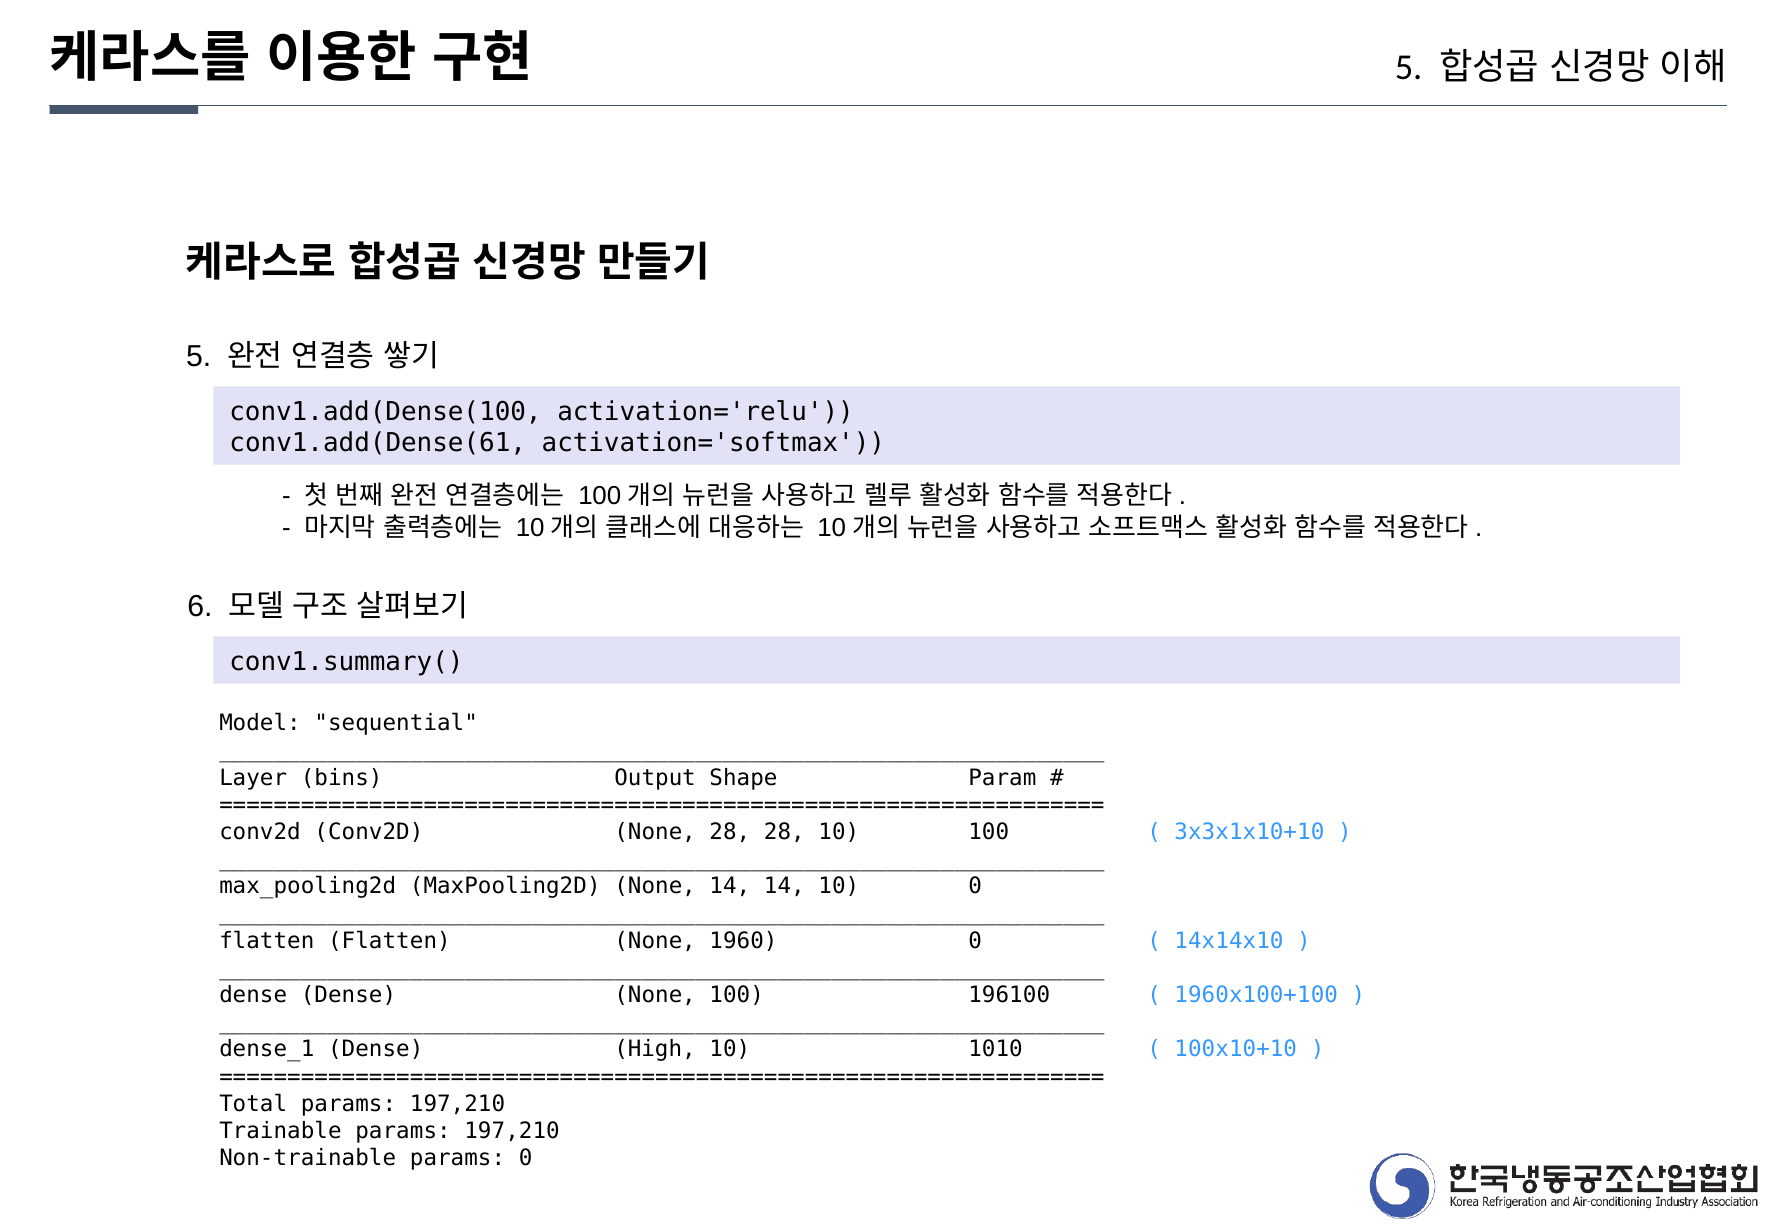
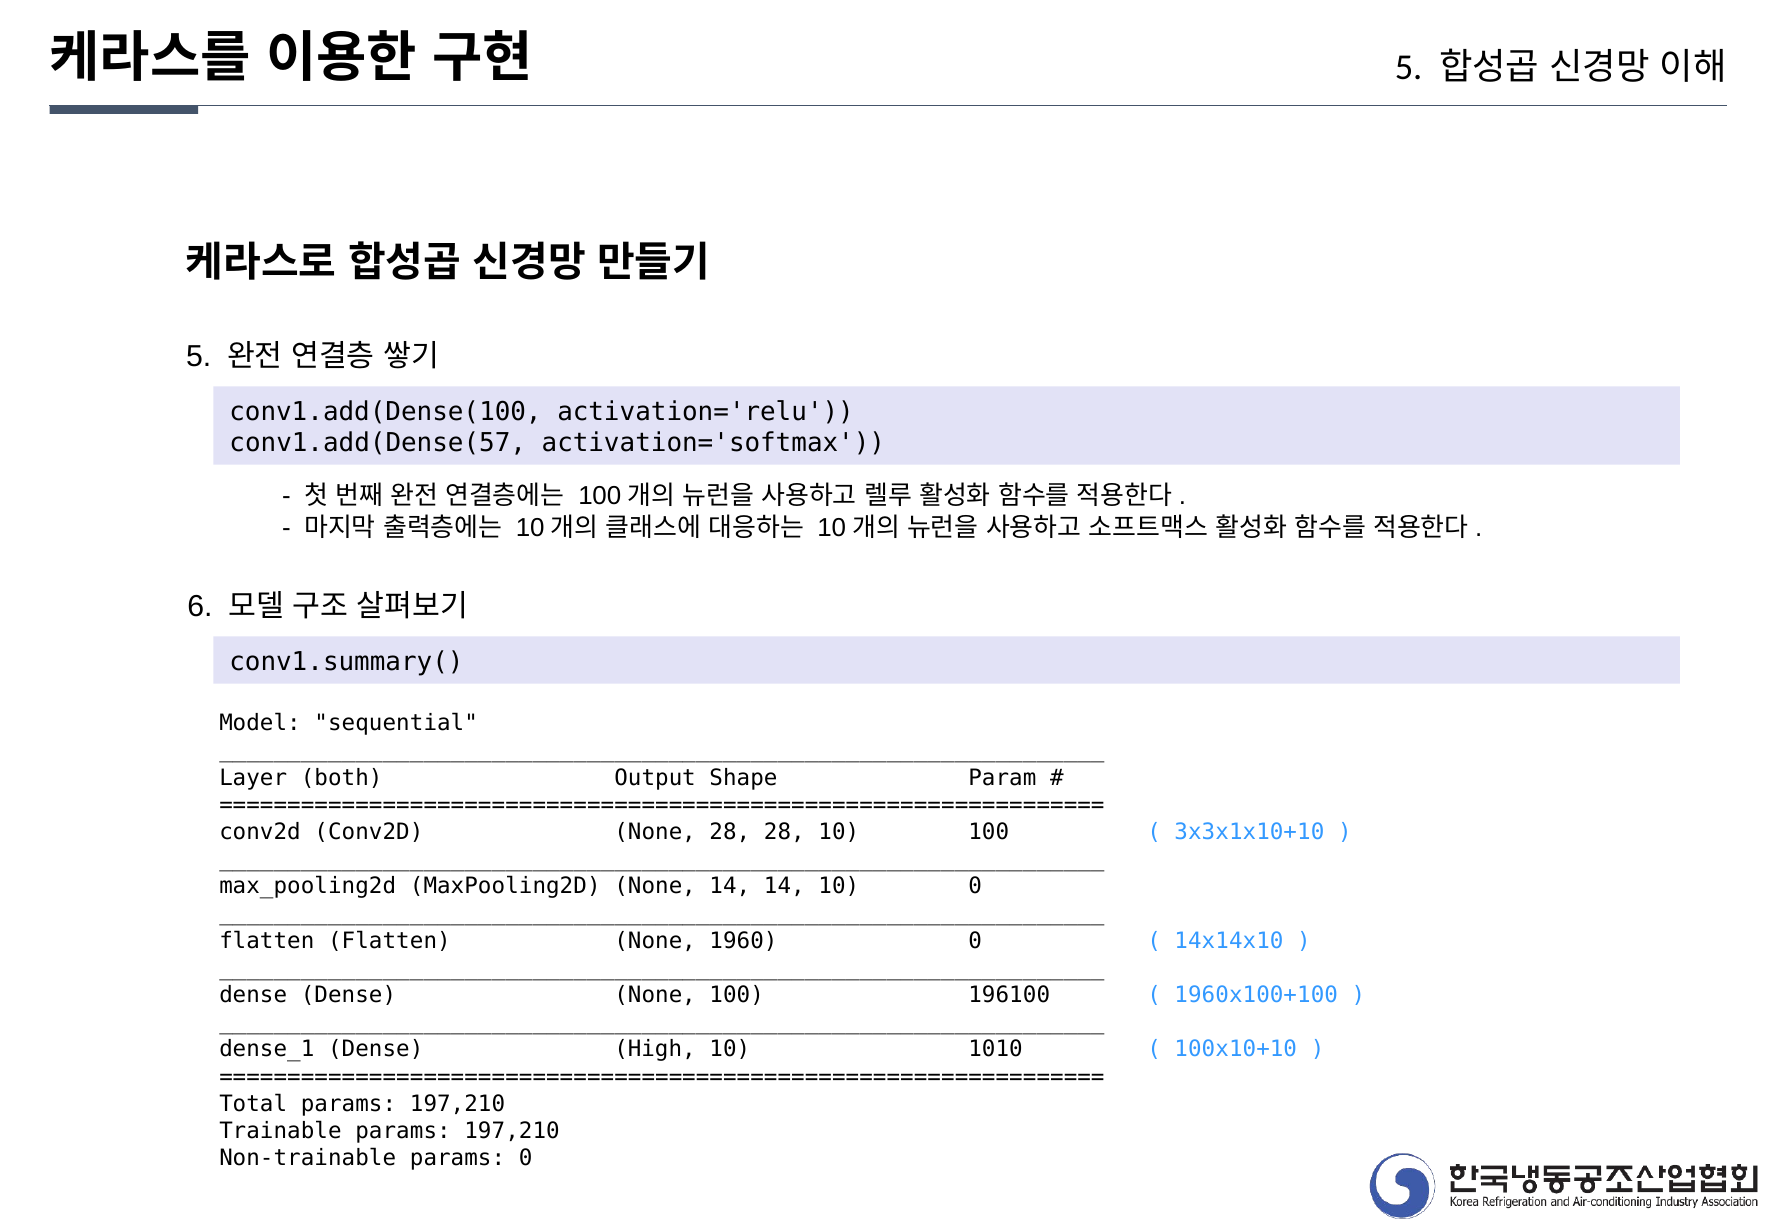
conv1.add(Dense(61: conv1.add(Dense(61 -> conv1.add(Dense(57
bins: bins -> both
